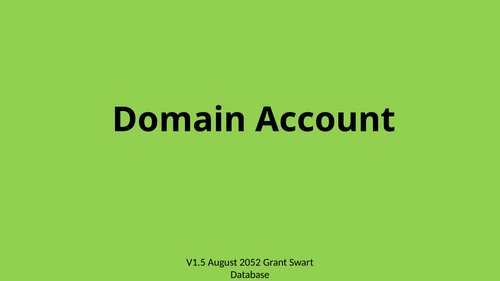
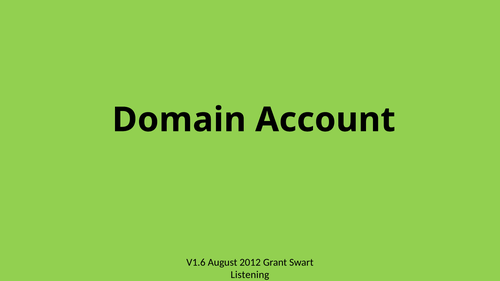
V1.5: V1.5 -> V1.6
2052: 2052 -> 2012
Database: Database -> Listening
